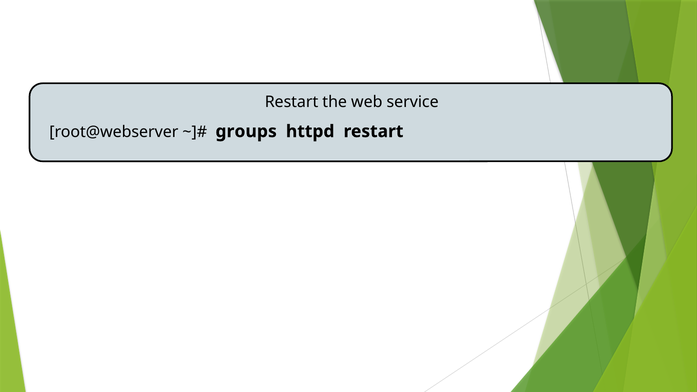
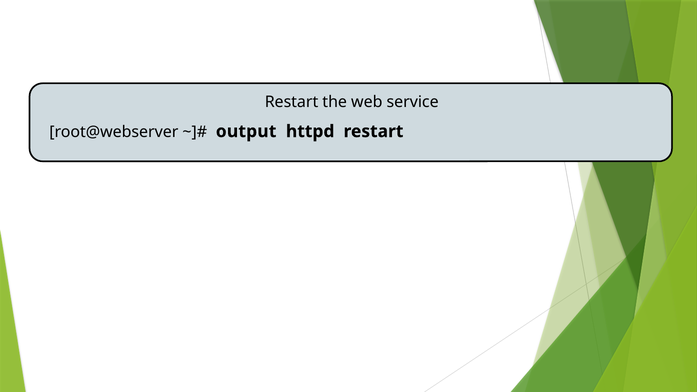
groups: groups -> output
